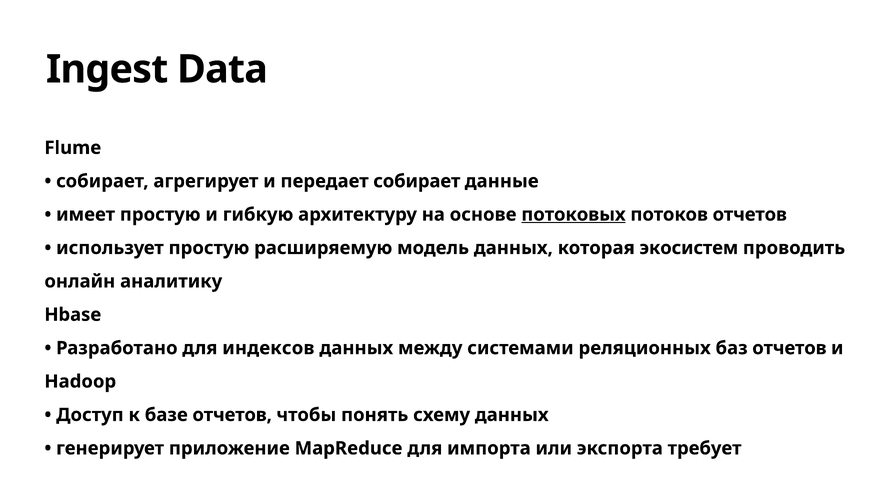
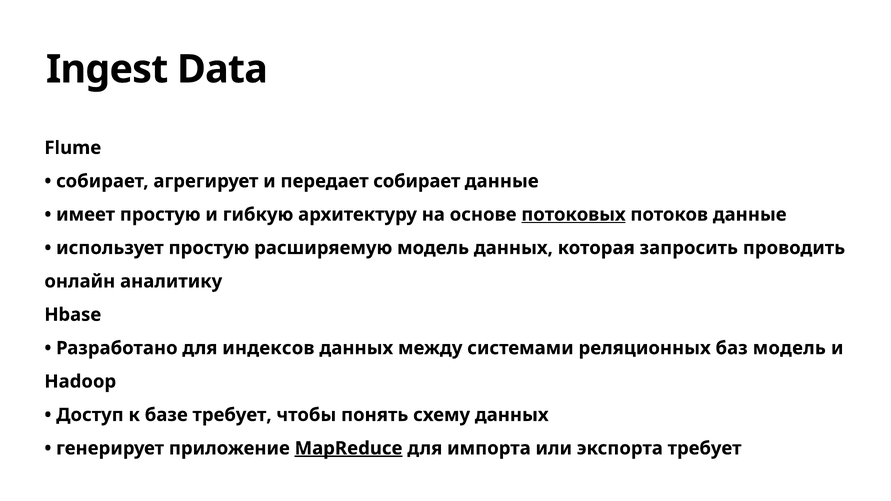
потоков отчетов: отчетов -> данные
экосистем: экосистем -> запросить
баз отчетов: отчетов -> модель
базе отчетов: отчетов -> требует
MapReduce underline: none -> present
